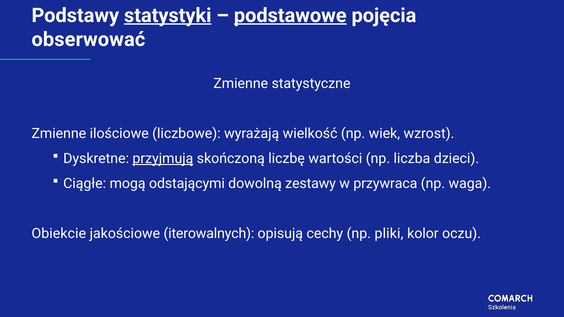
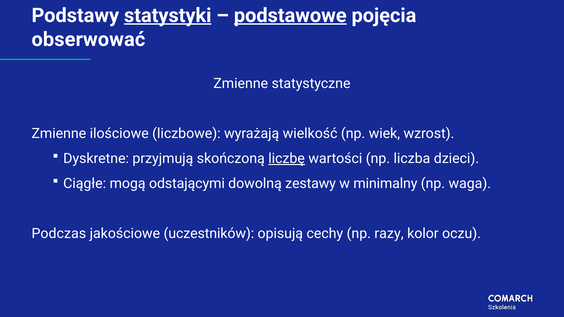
przyjmują underline: present -> none
liczbę underline: none -> present
przywraca: przywraca -> minimalny
Obiekcie: Obiekcie -> Podczas
iterowalnych: iterowalnych -> uczestników
pliki: pliki -> razy
